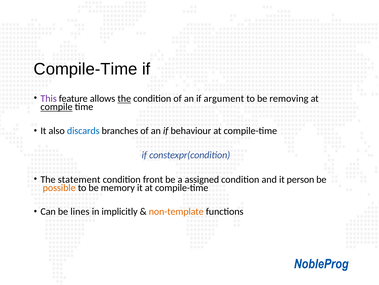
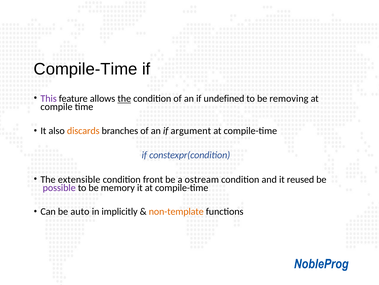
argument: argument -> undefined
compile underline: present -> none
discards colour: blue -> orange
behaviour: behaviour -> argument
statement: statement -> extensible
assigned: assigned -> ostream
person: person -> reused
possible colour: orange -> purple
lines: lines -> auto
